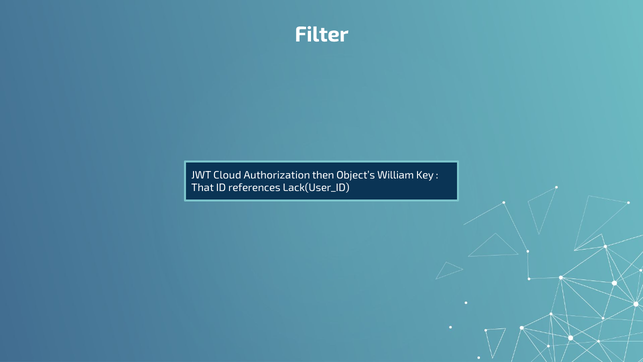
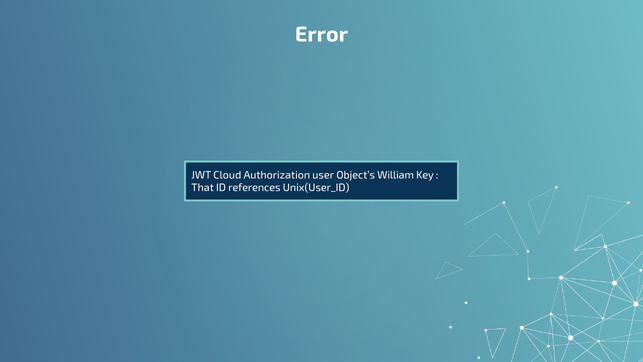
Filter: Filter -> Error
then: then -> user
Lack(User_ID: Lack(User_ID -> Unix(User_ID
